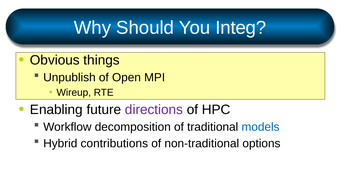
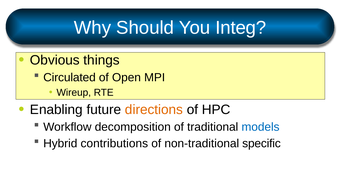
Unpublish: Unpublish -> Circulated
directions colour: purple -> orange
options: options -> specific
